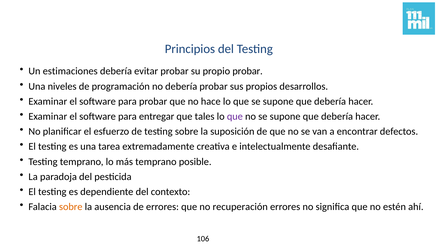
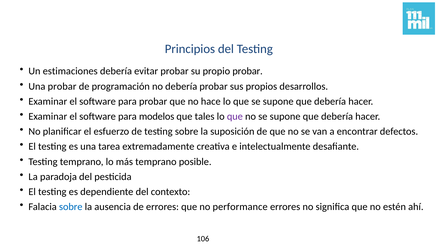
Una niveles: niveles -> probar
entregar: entregar -> modelos
sobre at (71, 207) colour: orange -> blue
recuperación: recuperación -> performance
